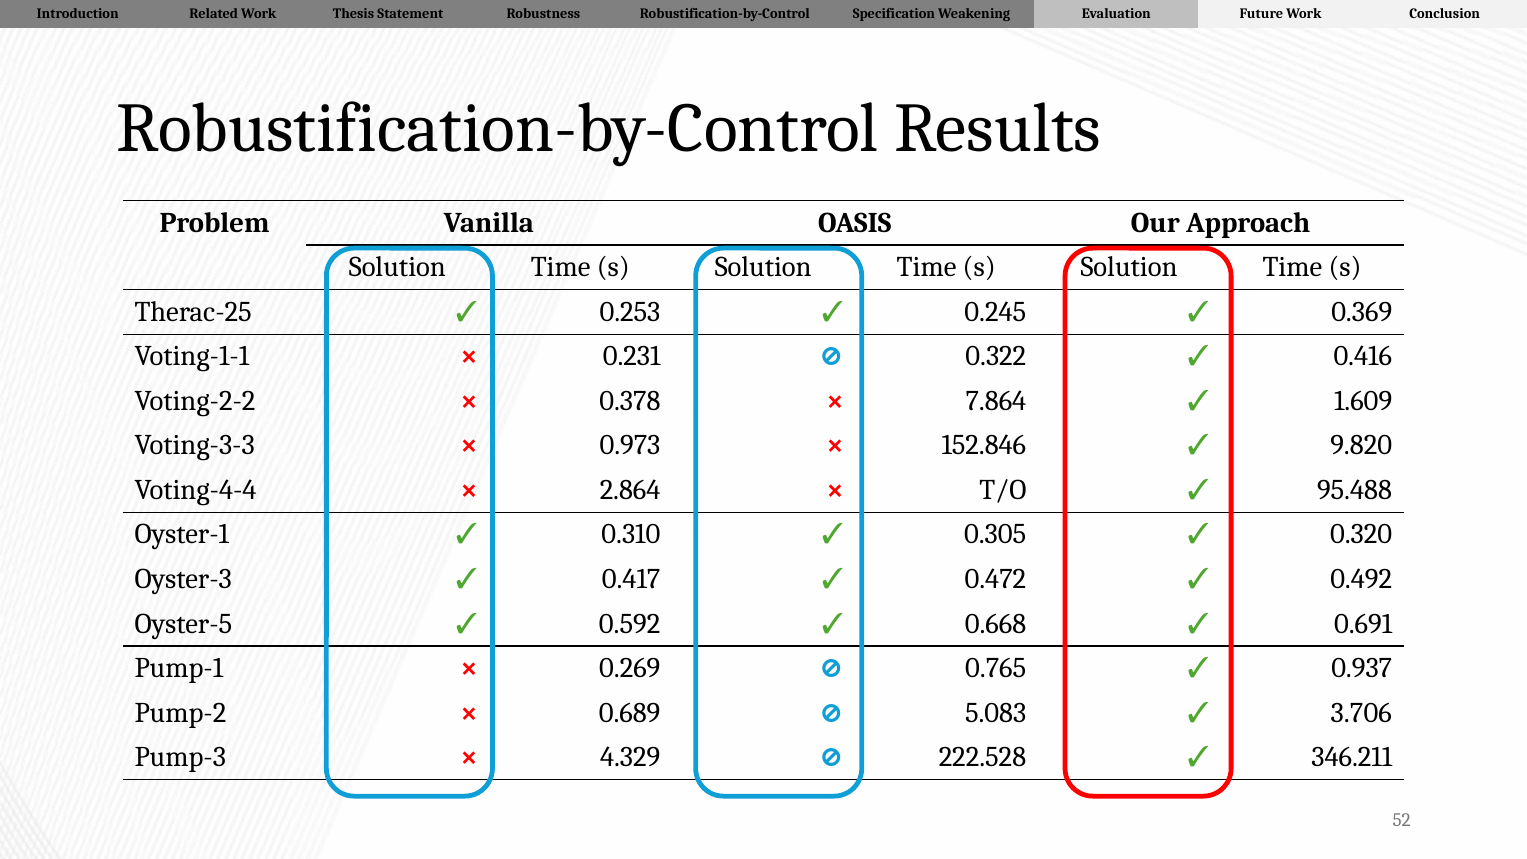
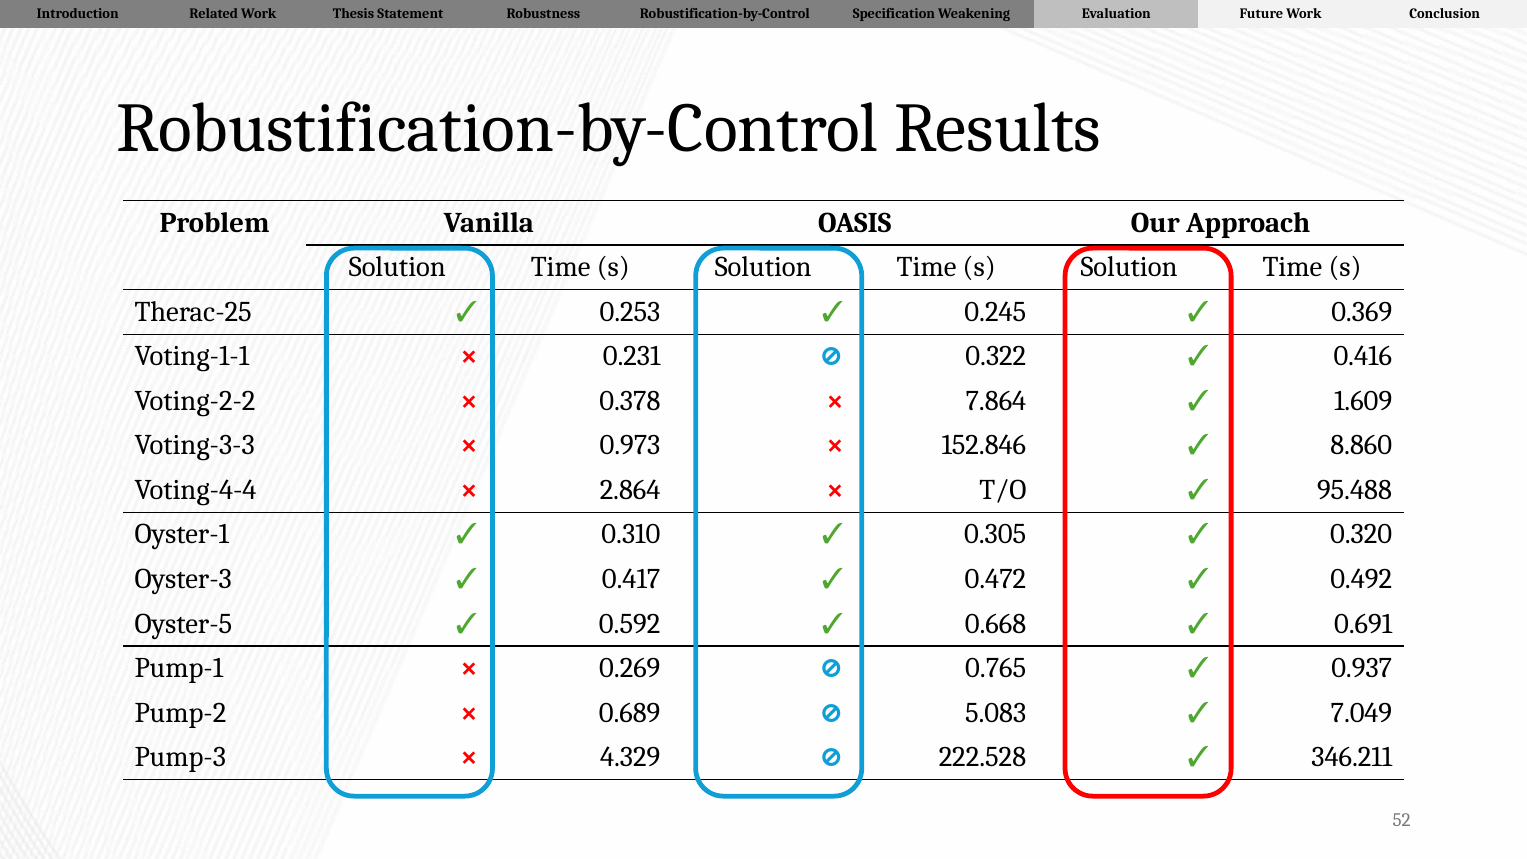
9.820: 9.820 -> 8.860
3.706: 3.706 -> 7.049
